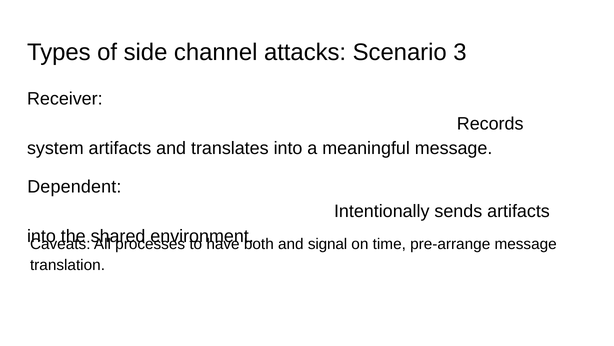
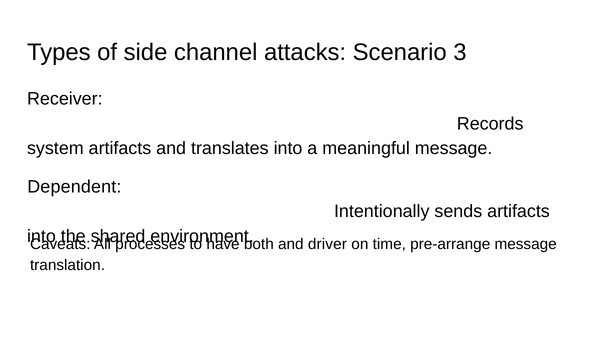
signal: signal -> driver
